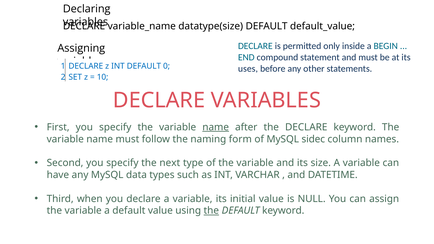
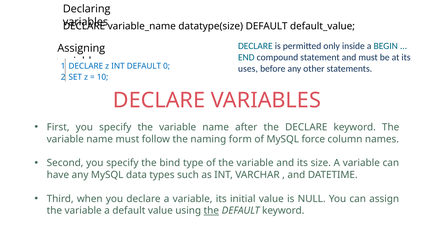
name at (216, 127) underline: present -> none
sidec: sidec -> force
next: next -> bind
